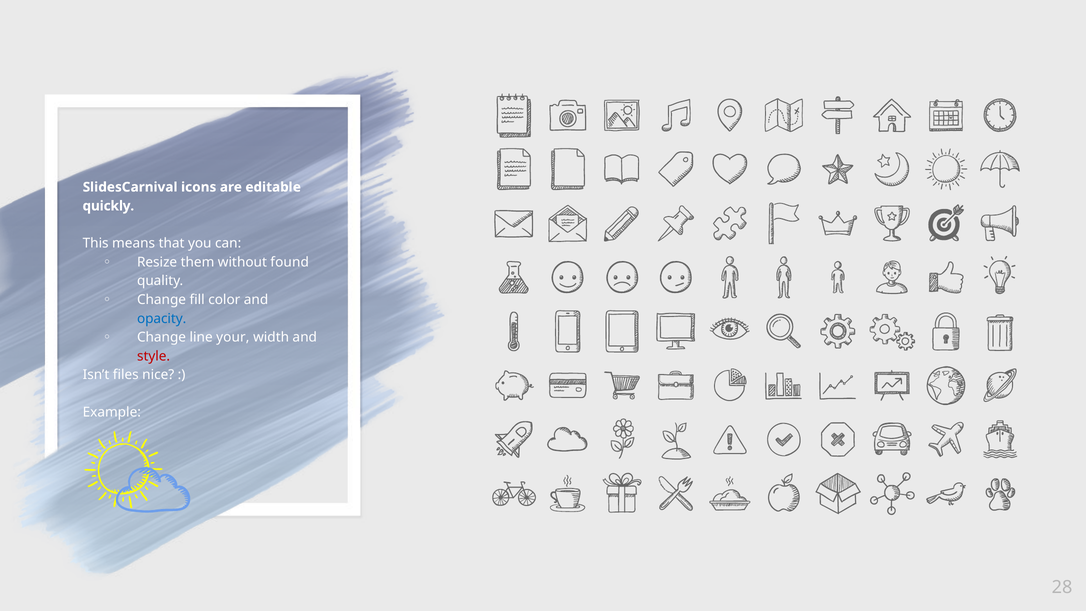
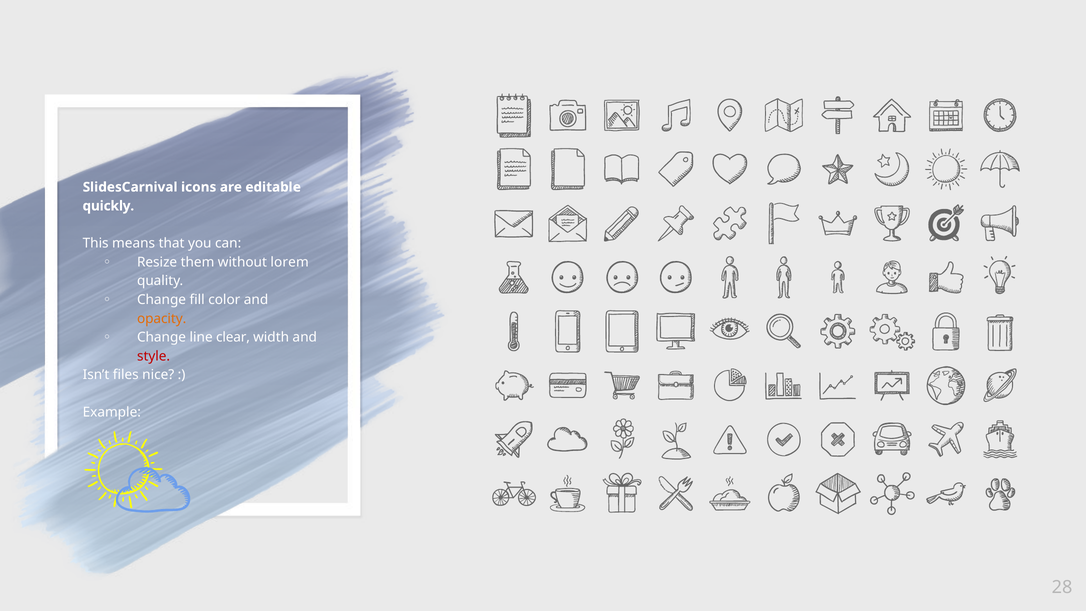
found: found -> lorem
opacity colour: blue -> orange
your: your -> clear
